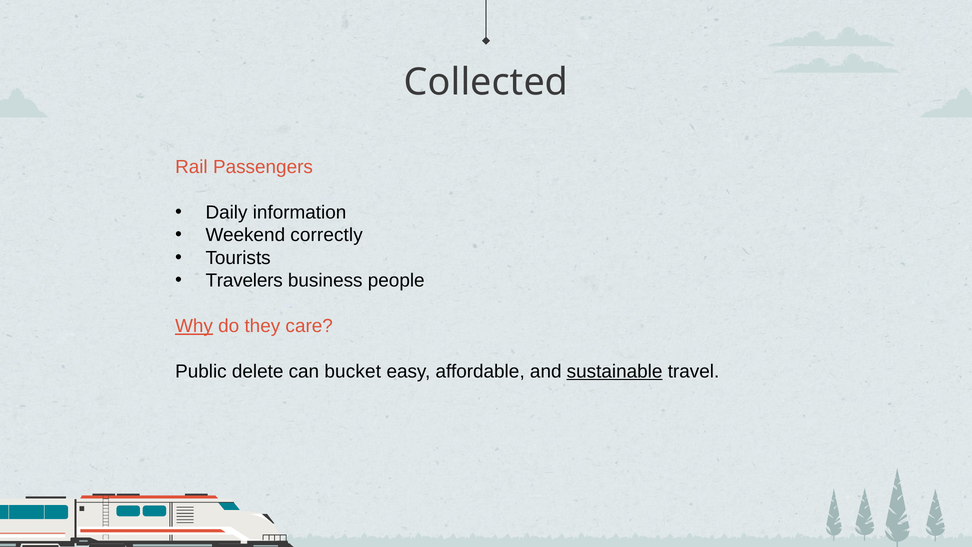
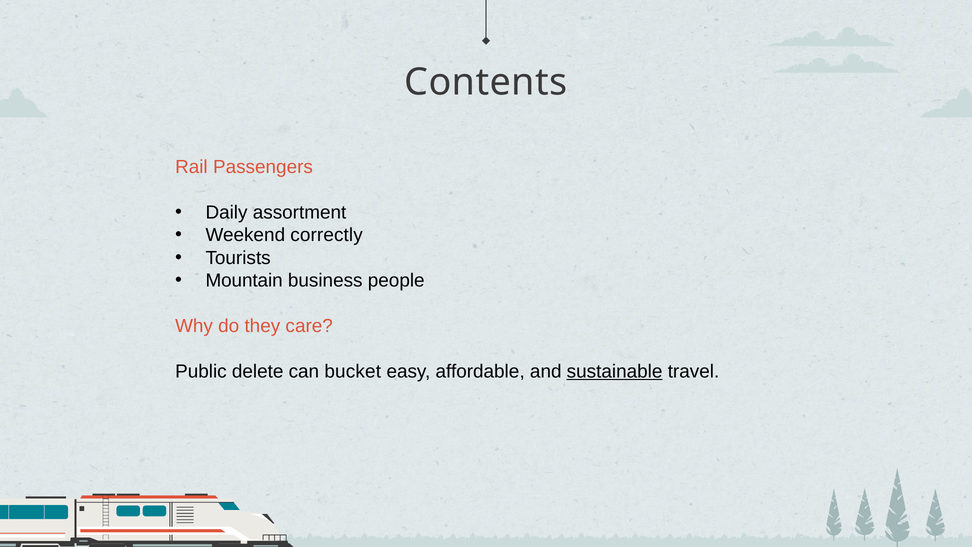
Collected: Collected -> Contents
information: information -> assortment
Travelers: Travelers -> Mountain
Why underline: present -> none
